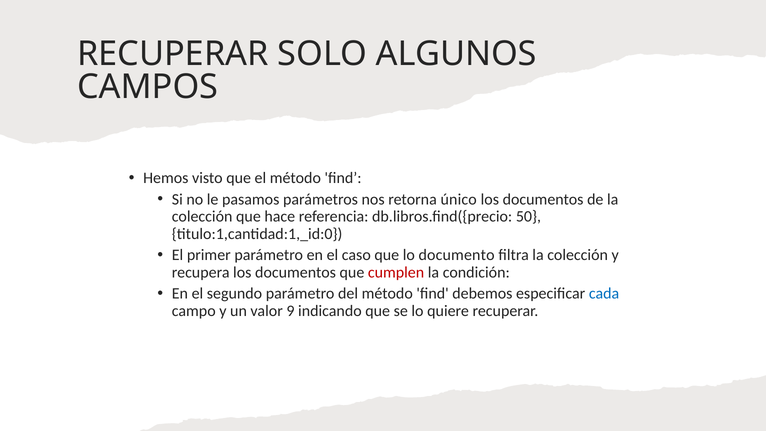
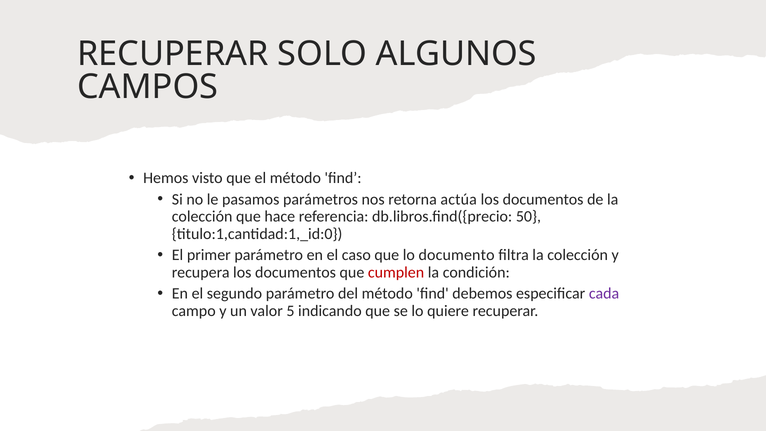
único: único -> actúa
cada colour: blue -> purple
9: 9 -> 5
